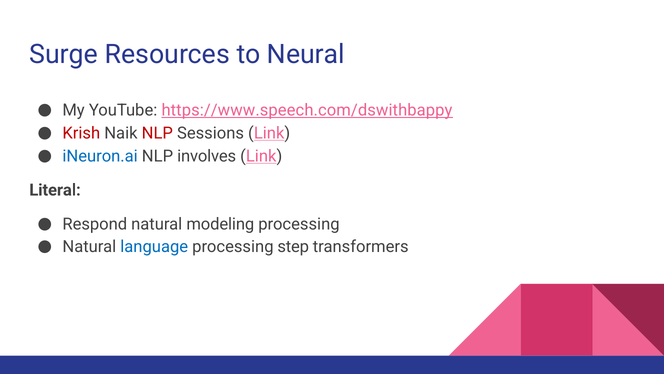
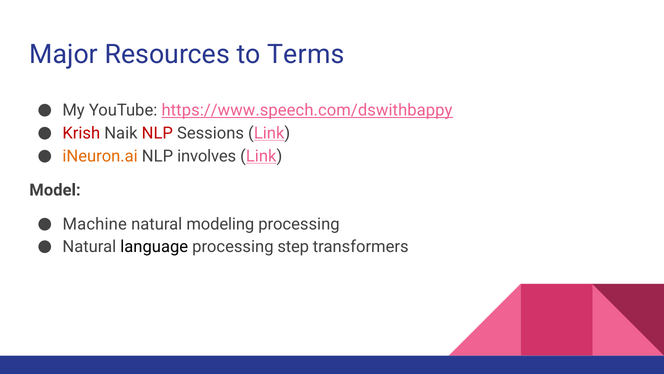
Surge: Surge -> Major
Neural: Neural -> Terms
iNeuron.ai colour: blue -> orange
Literal: Literal -> Model
Respond: Respond -> Machine
language colour: blue -> black
